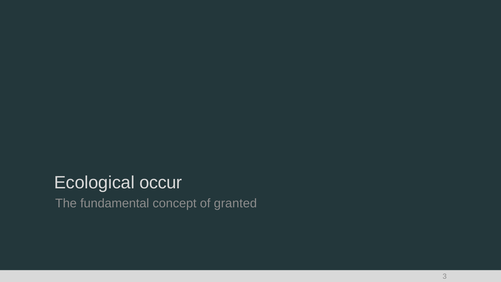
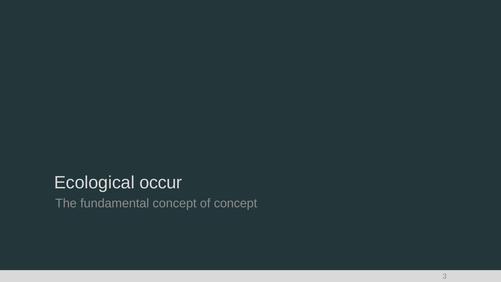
of granted: granted -> concept
